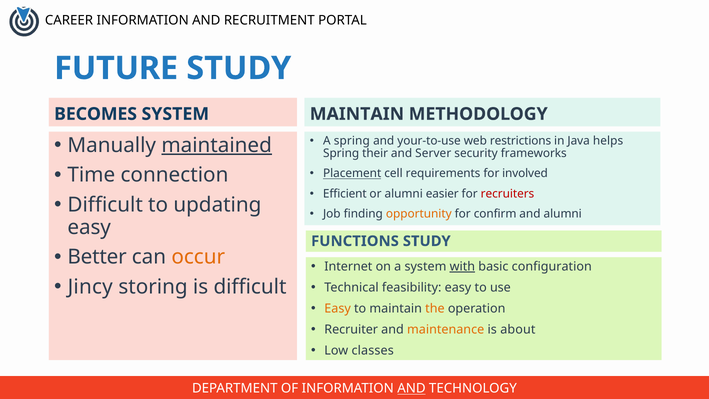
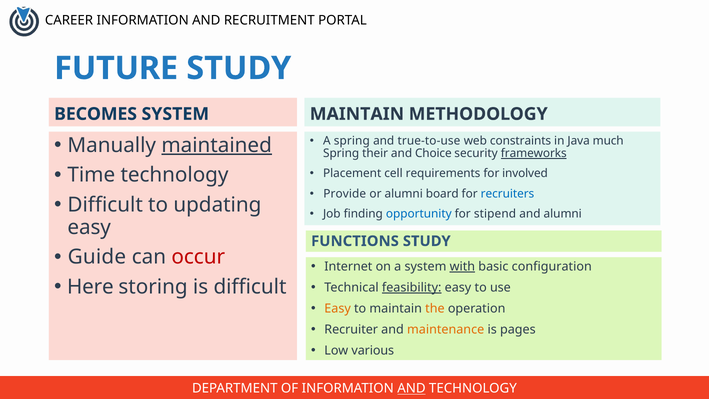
your-to-use: your-to-use -> true-to-use
restrictions: restrictions -> constraints
helps: helps -> much
Server: Server -> Choice
frameworks underline: none -> present
Time connection: connection -> technology
Placement underline: present -> none
Efficient: Efficient -> Provide
easier: easier -> board
recruiters colour: red -> blue
opportunity colour: orange -> blue
confirm: confirm -> stipend
Better: Better -> Guide
occur colour: orange -> red
Jincy: Jincy -> Here
feasibility underline: none -> present
about: about -> pages
classes: classes -> various
